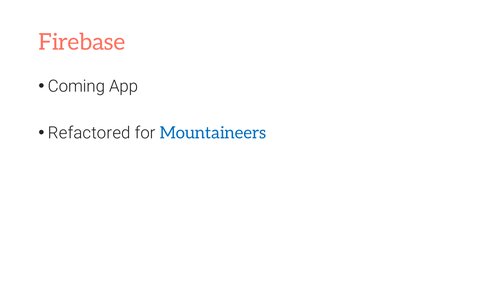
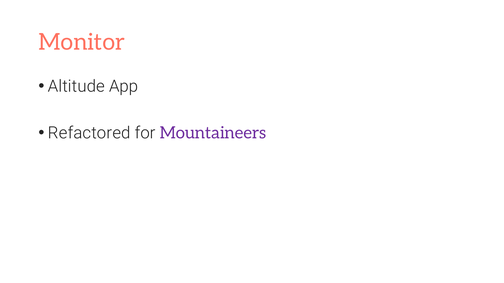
Firebase: Firebase -> Monitor
Coming: Coming -> Altitude
Mountaineers colour: blue -> purple
